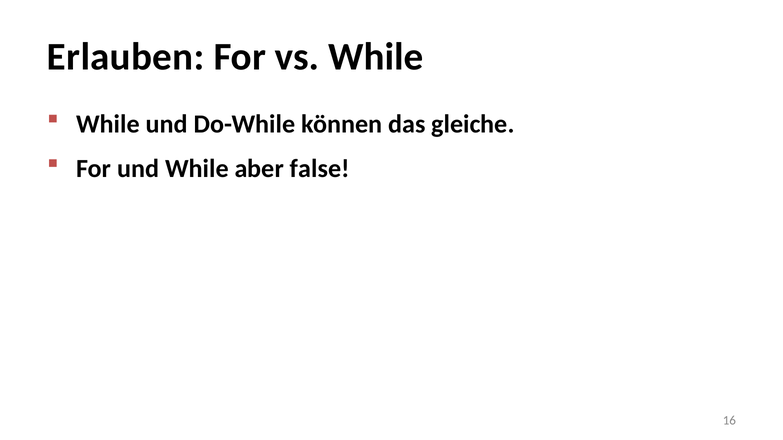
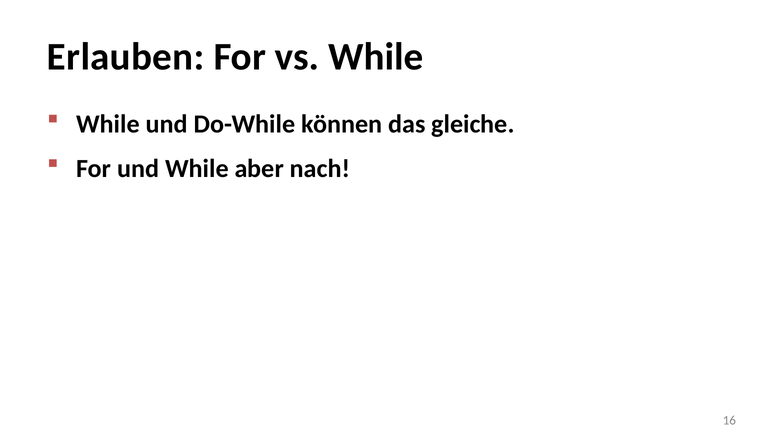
false: false -> nach
